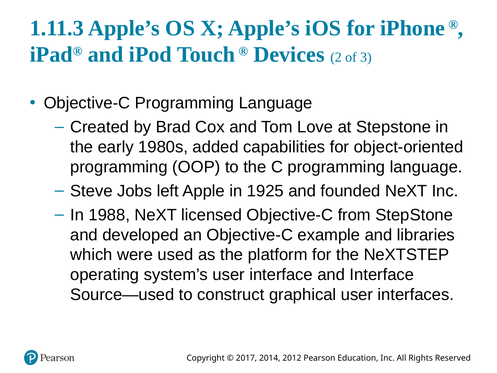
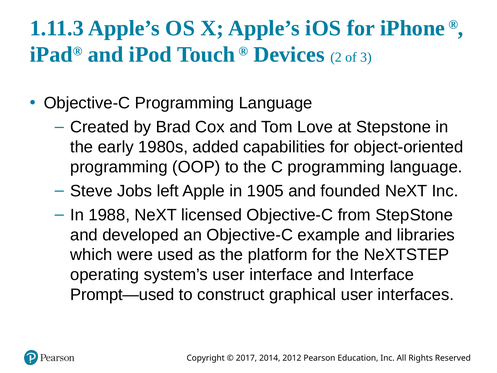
1925: 1925 -> 1905
Source—used: Source—used -> Prompt—used
